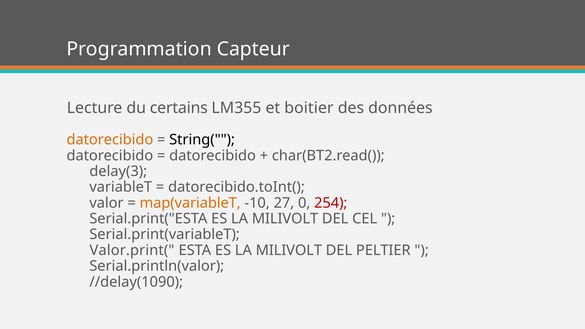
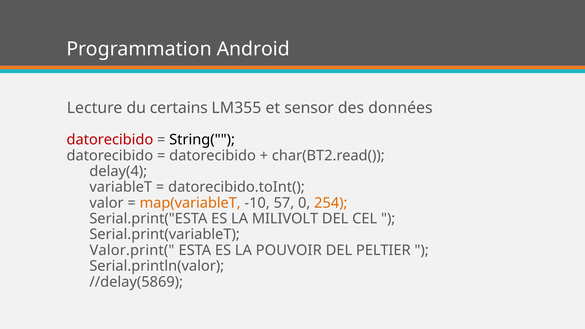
Capteur: Capteur -> Android
boitier: boitier -> sensor
datorecibido at (110, 140) colour: orange -> red
delay(3: delay(3 -> delay(4
27: 27 -> 57
254 colour: red -> orange
ESTA ES LA MILIVOLT: MILIVOLT -> POUVOIR
//delay(1090: //delay(1090 -> //delay(5869
